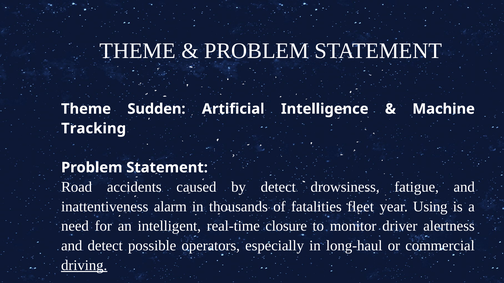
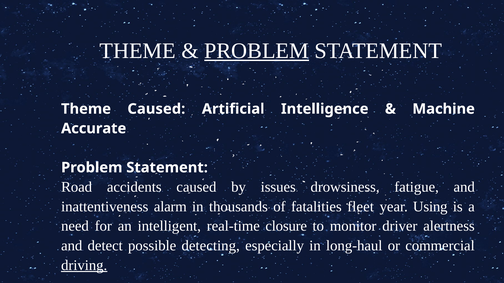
PROBLEM at (257, 51) underline: none -> present
Theme Sudden: Sudden -> Caused
Tracking: Tracking -> Accurate
by detect: detect -> issues
operators: operators -> detecting
